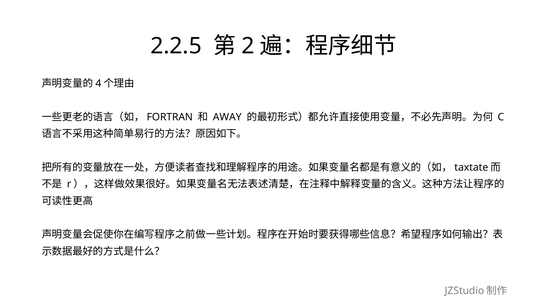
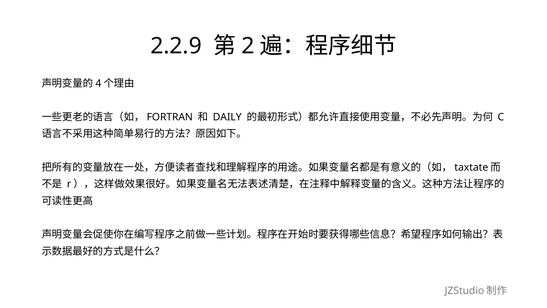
2.2.5: 2.2.5 -> 2.2.9
AWAY: AWAY -> DAILY
